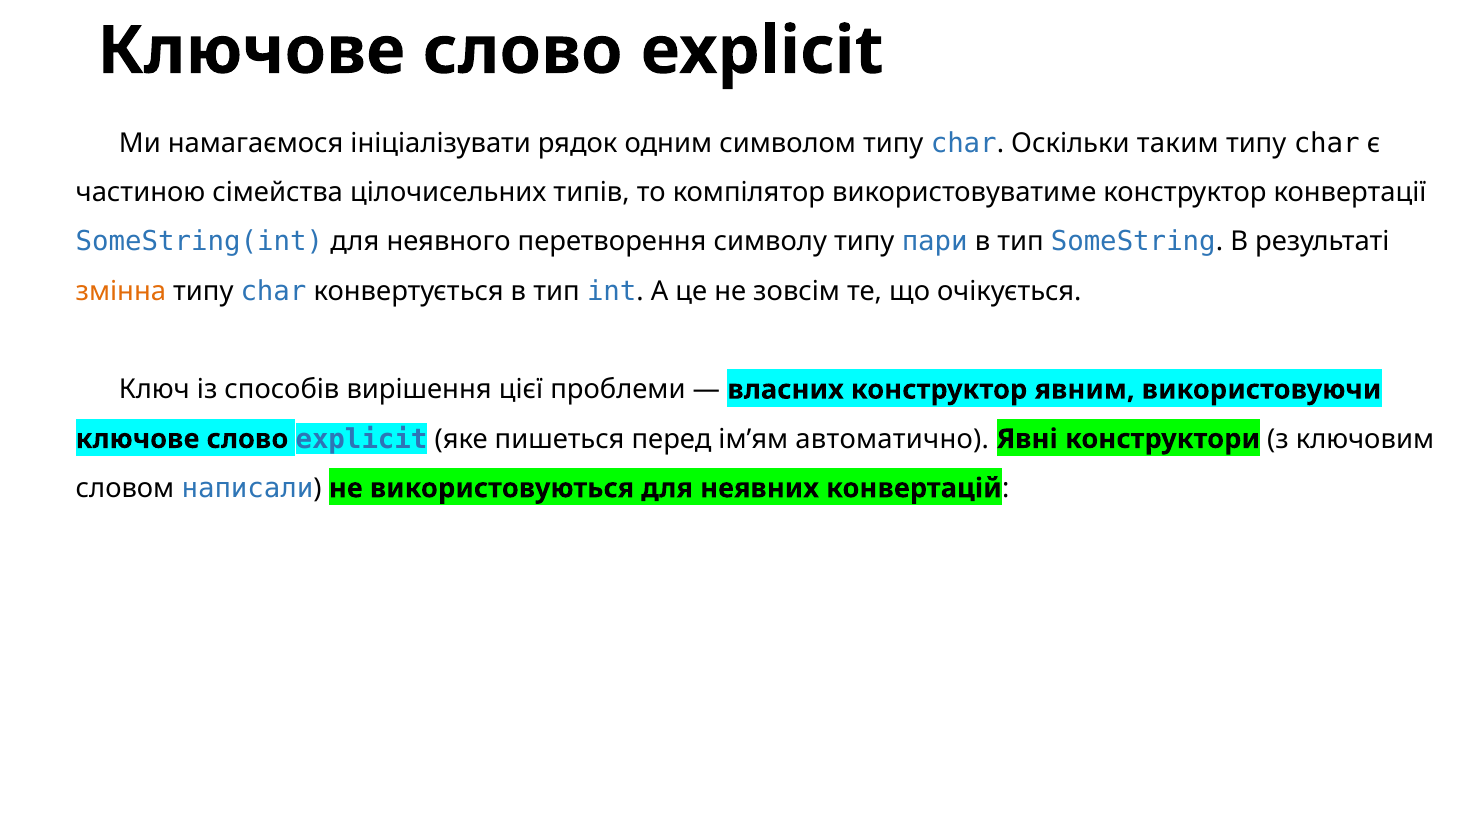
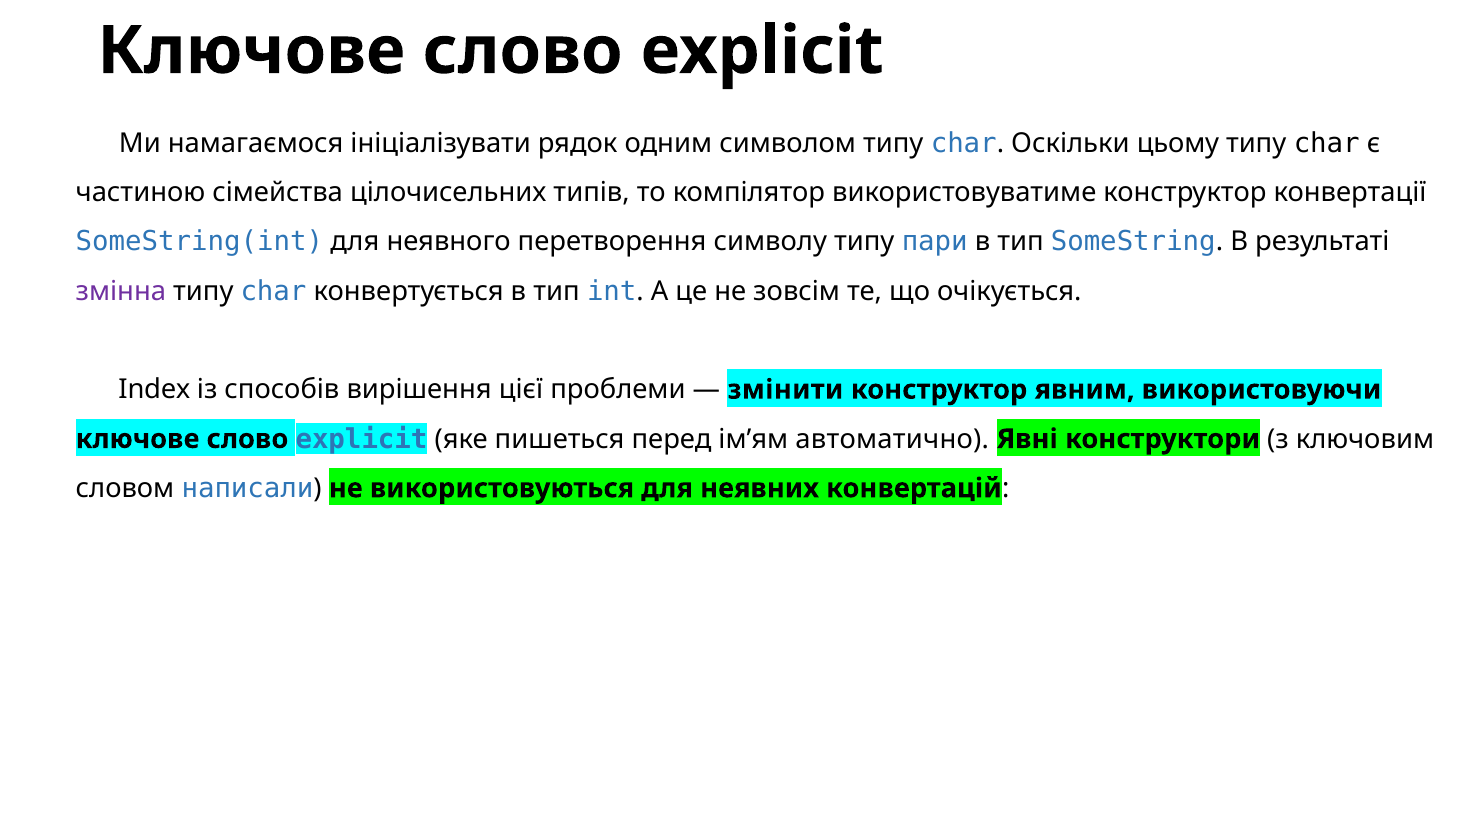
таким: таким -> цьому
змінна colour: orange -> purple
Ключ: Ключ -> Index
власних: власних -> змінити
